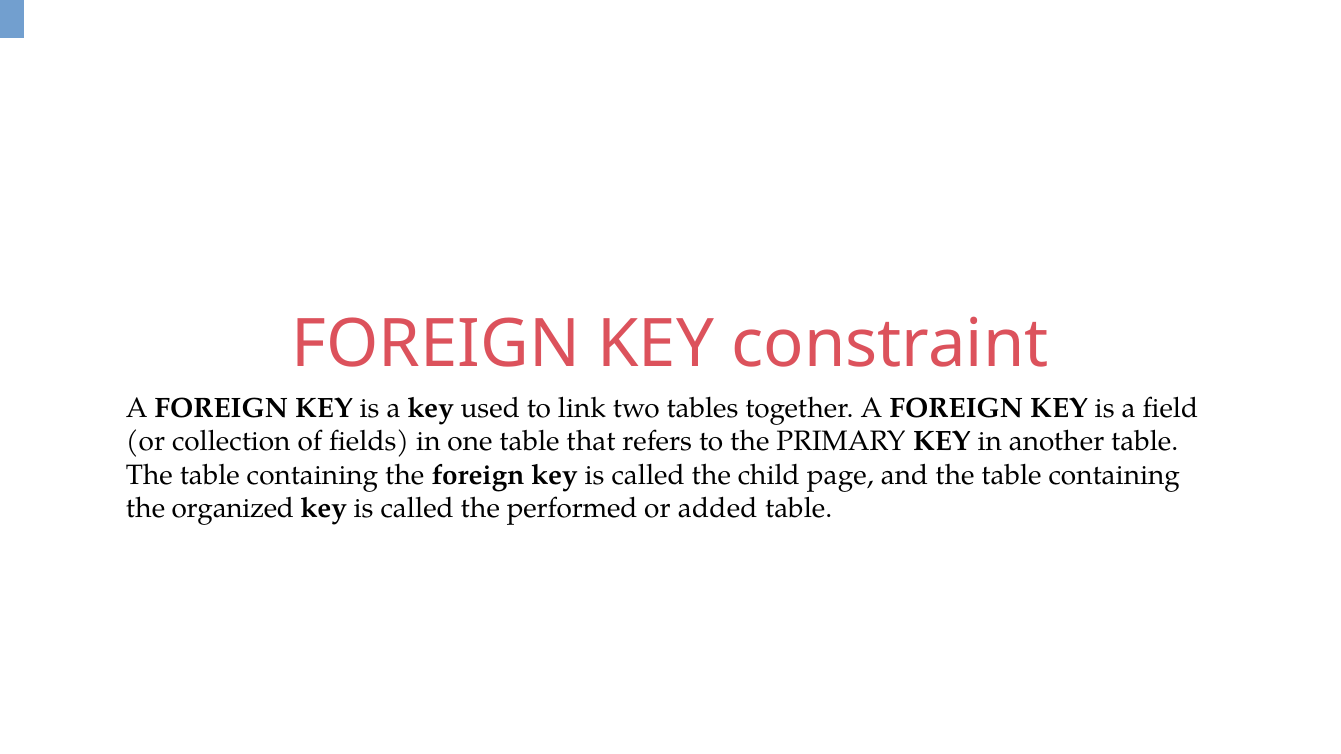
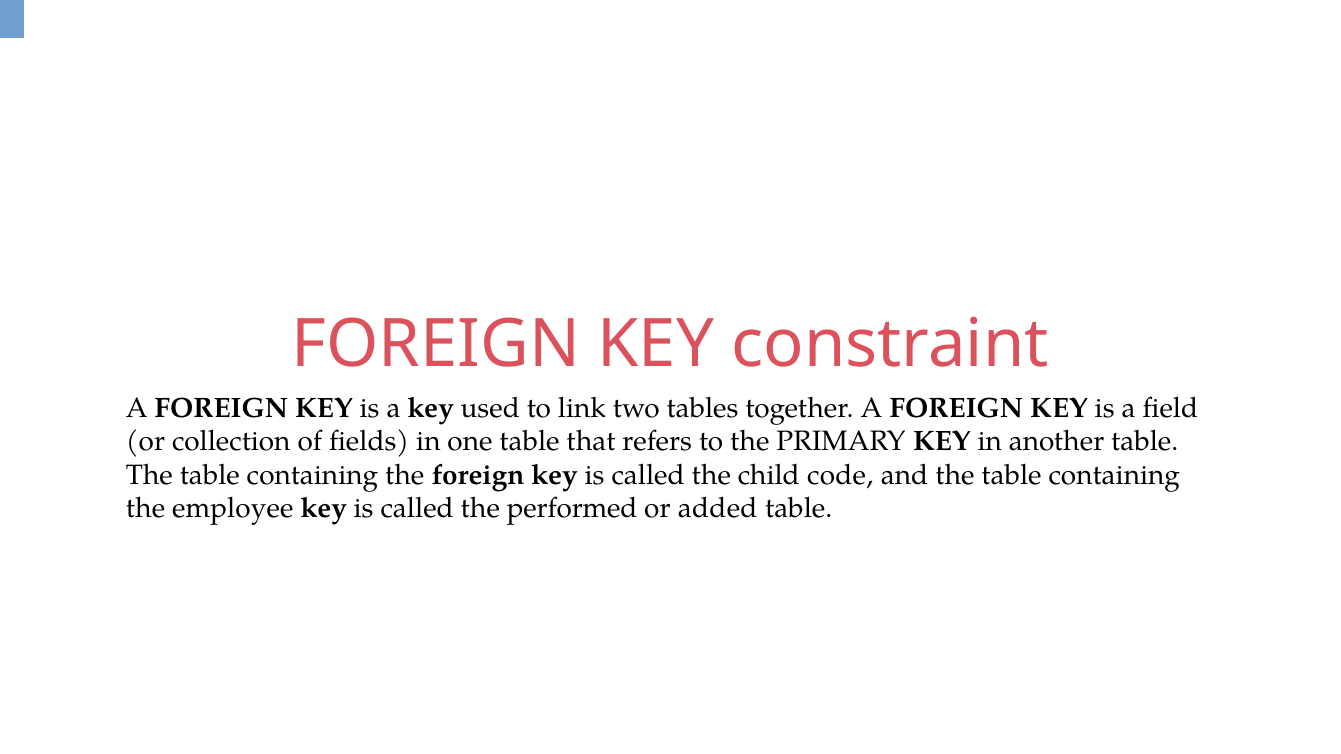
page: page -> code
organized: organized -> employee
